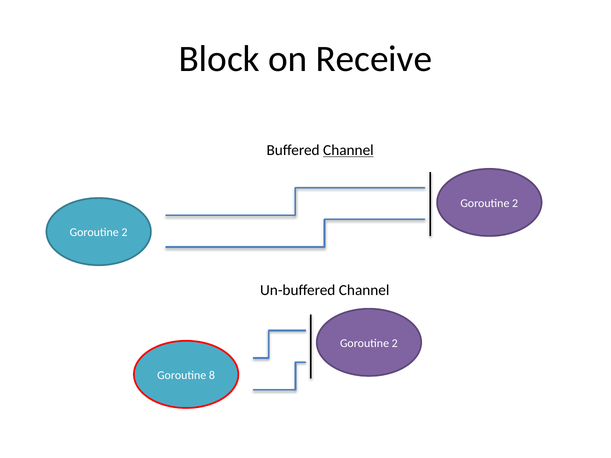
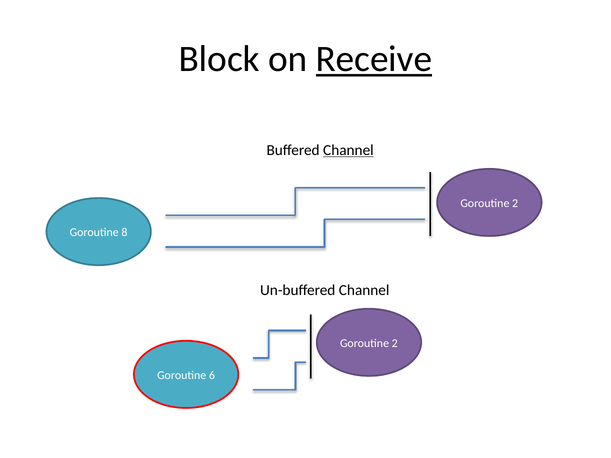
Receive underline: none -> present
2 at (124, 233): 2 -> 8
8: 8 -> 6
